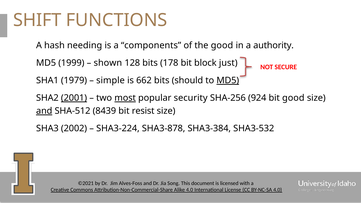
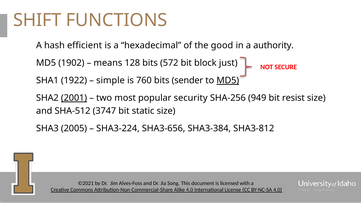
needing: needing -> efficient
components: components -> hexadecimal
1999: 1999 -> 1902
shown: shown -> means
178: 178 -> 572
1979: 1979 -> 1922
662: 662 -> 760
should: should -> sender
most underline: present -> none
924: 924 -> 949
bit good: good -> resist
and at (44, 111) underline: present -> none
8439: 8439 -> 3747
resist: resist -> static
2002: 2002 -> 2005
SHA3-878: SHA3-878 -> SHA3-656
SHA3-532: SHA3-532 -> SHA3-812
